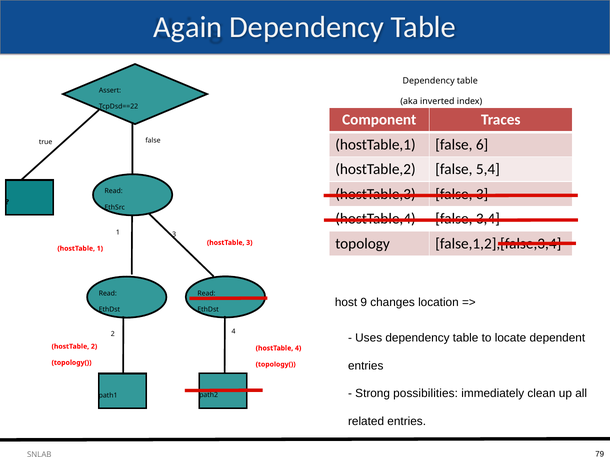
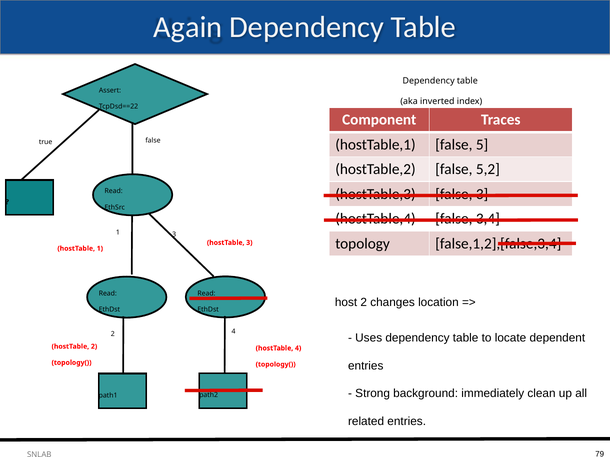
6: 6 -> 5
5,4: 5,4 -> 5,2
host 9: 9 -> 2
possibilities: possibilities -> background
